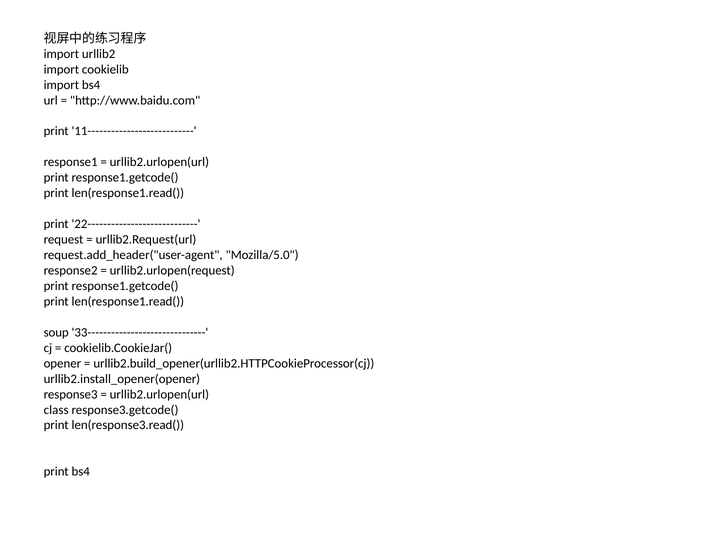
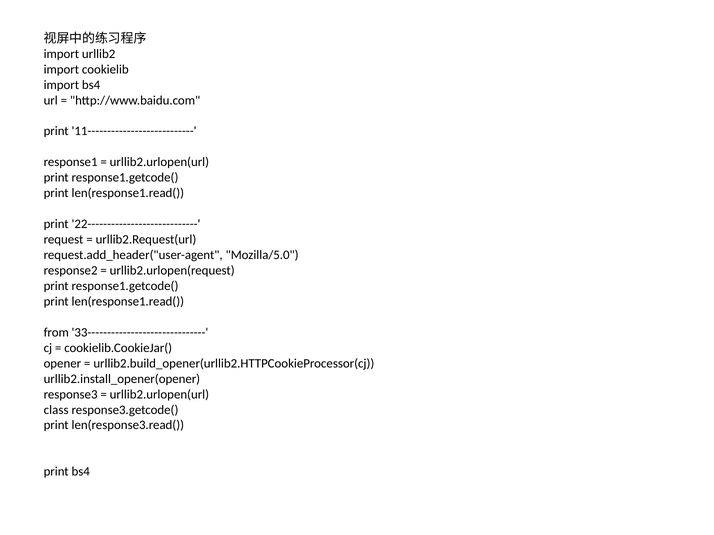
soup: soup -> from
